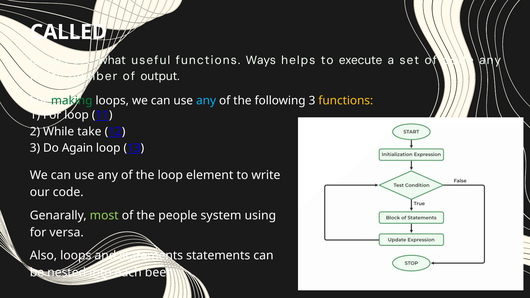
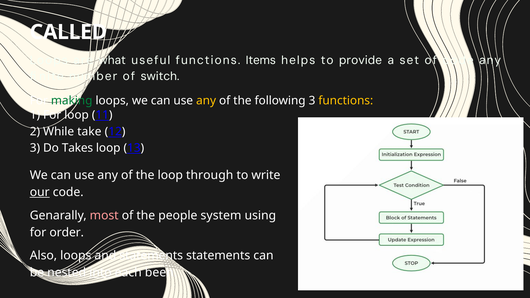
Ways: Ways -> Items
execute: execute -> provide
output: output -> switch
any at (206, 101) colour: light blue -> yellow
Again: Again -> Takes
element: element -> through
our underline: none -> present
most colour: light green -> pink
versa: versa -> order
